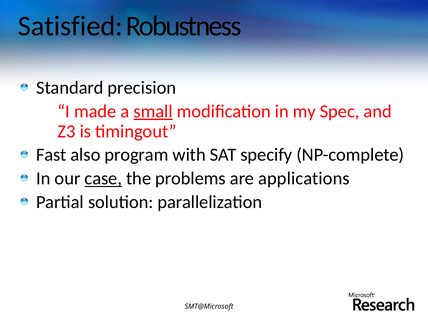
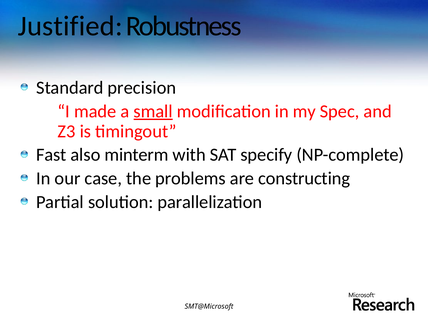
Satisfied: Satisfied -> Justified
program: program -> minterm
case underline: present -> none
applications: applications -> constructing
